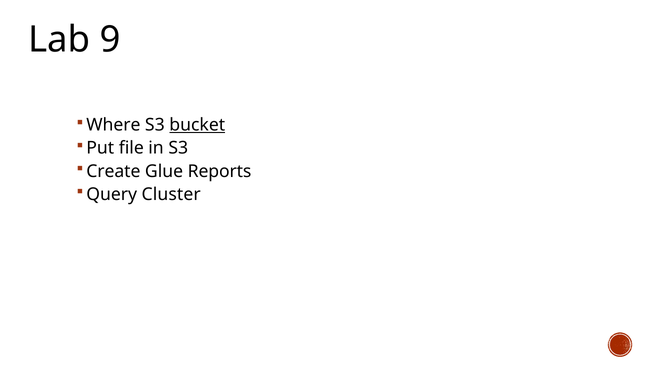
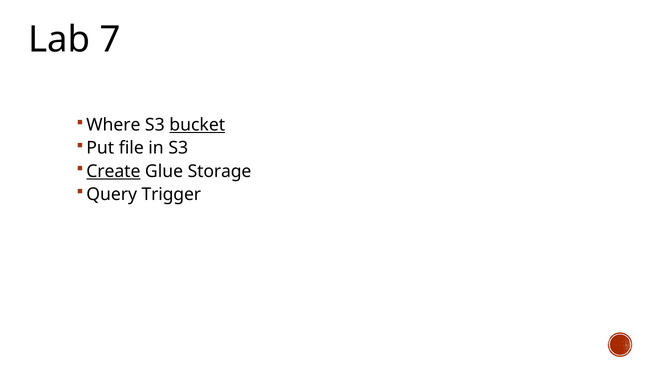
9: 9 -> 7
Create underline: none -> present
Reports: Reports -> Storage
Cluster: Cluster -> Trigger
